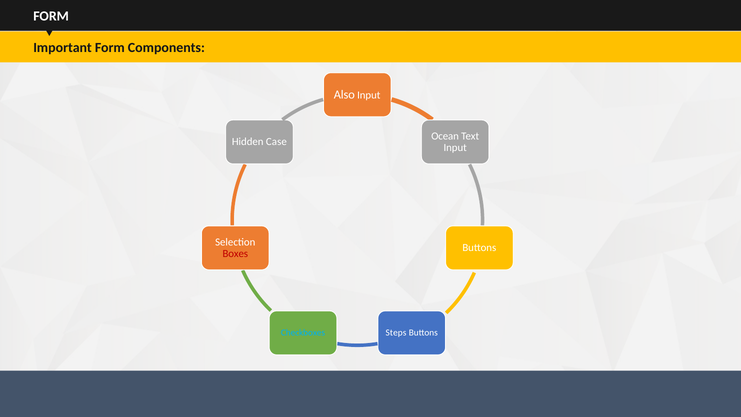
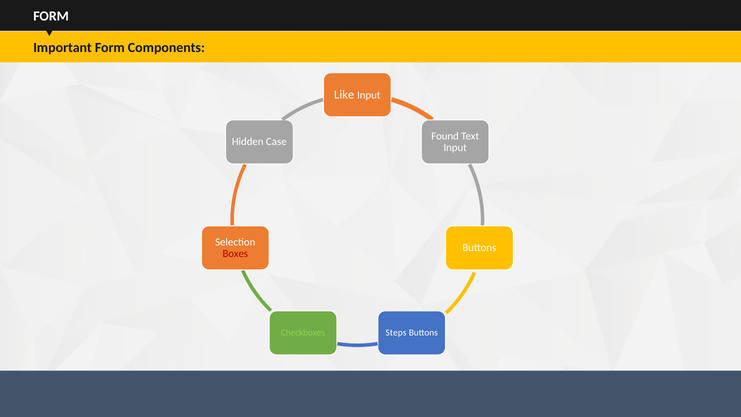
Also: Also -> Like
Ocean: Ocean -> Found
Checkboxes colour: light blue -> light green
